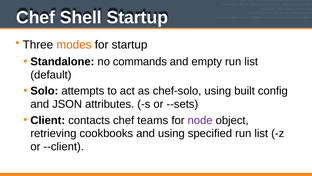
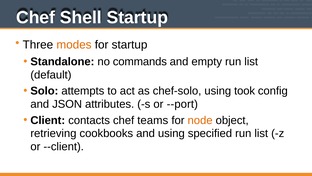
built: built -> took
--sets: --sets -> --port
node colour: purple -> orange
